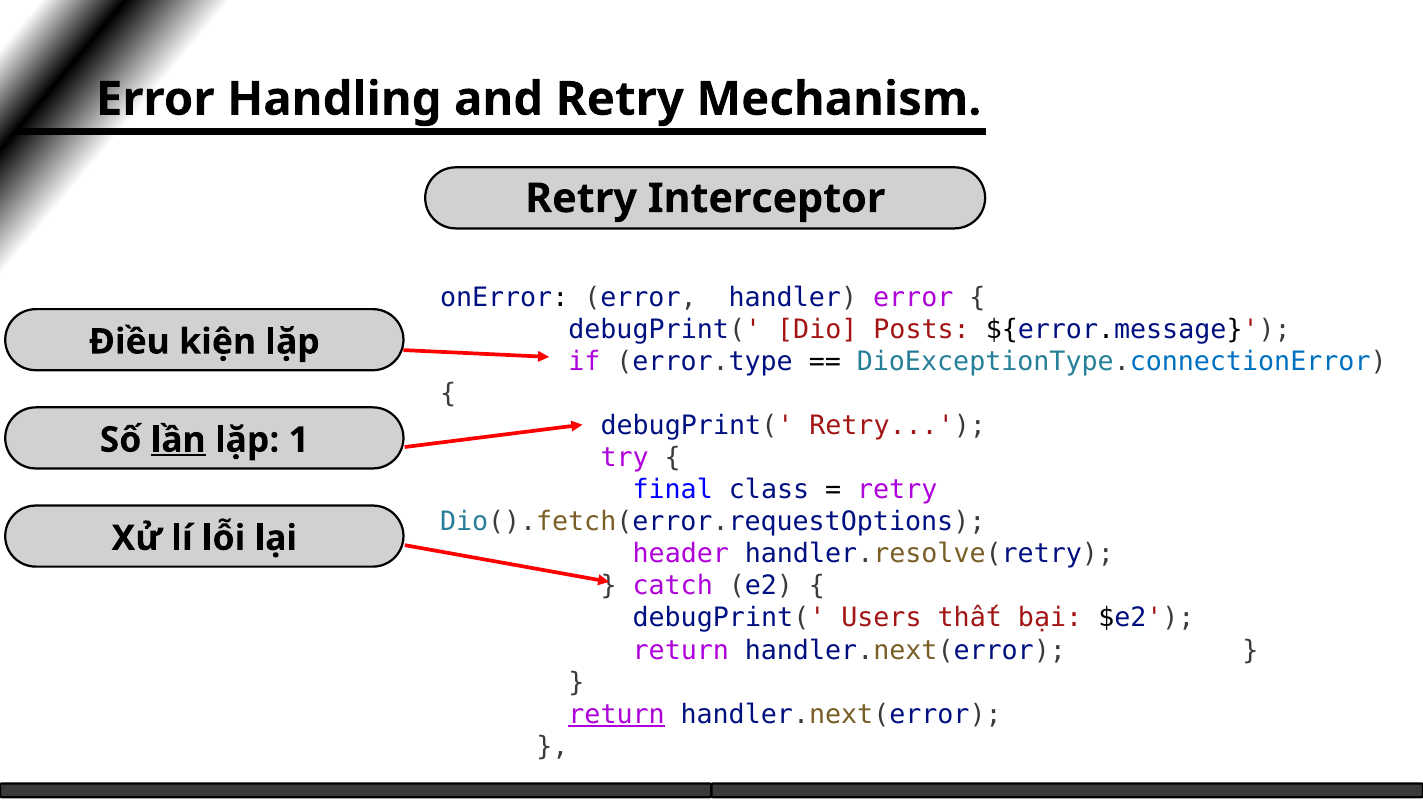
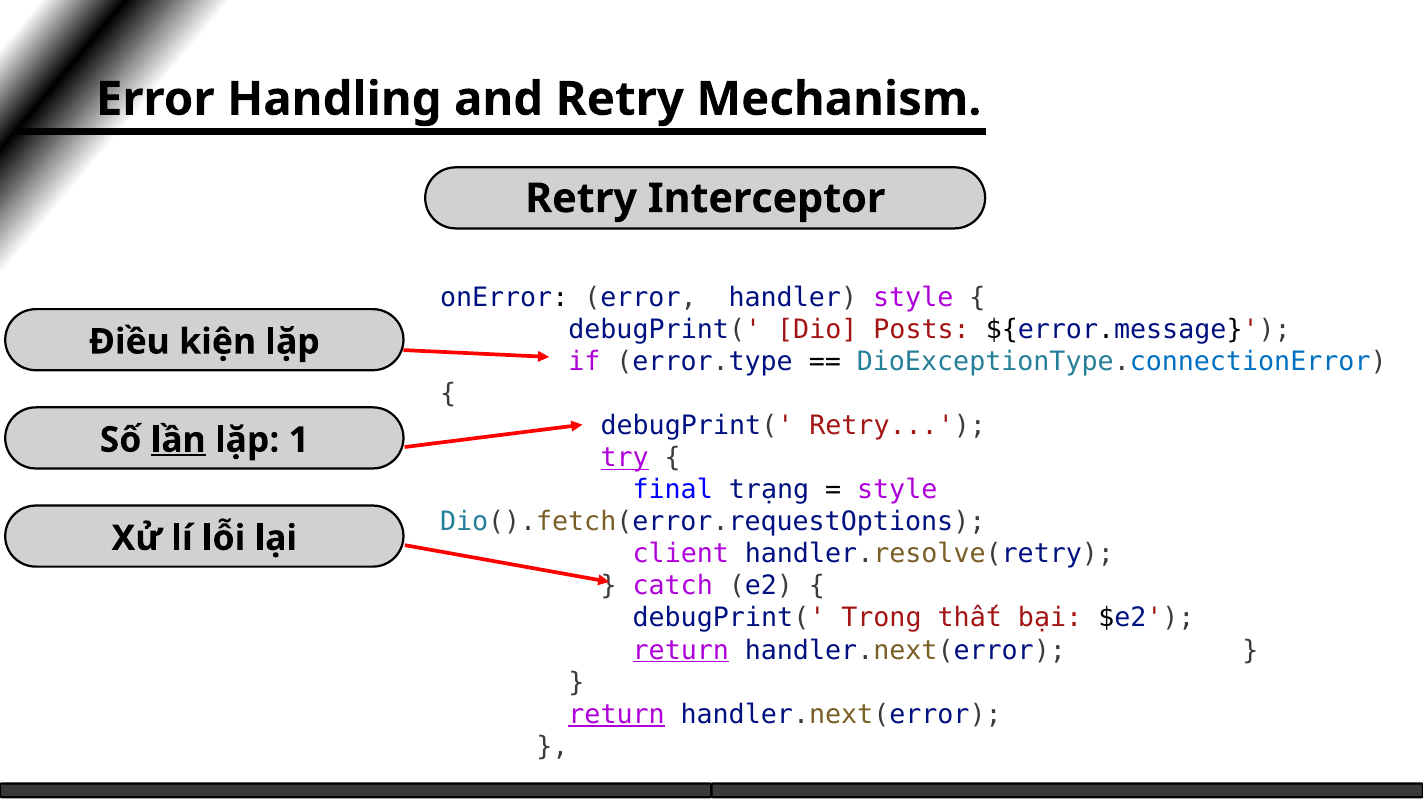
handler error: error -> style
try underline: none -> present
class: class -> trạng
retry at (897, 490): retry -> style
header: header -> client
Users: Users -> Trong
return at (681, 650) underline: none -> present
